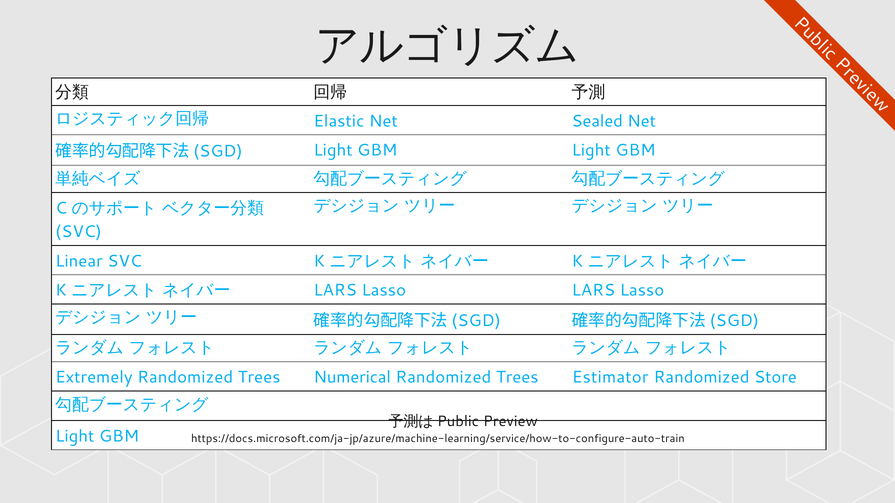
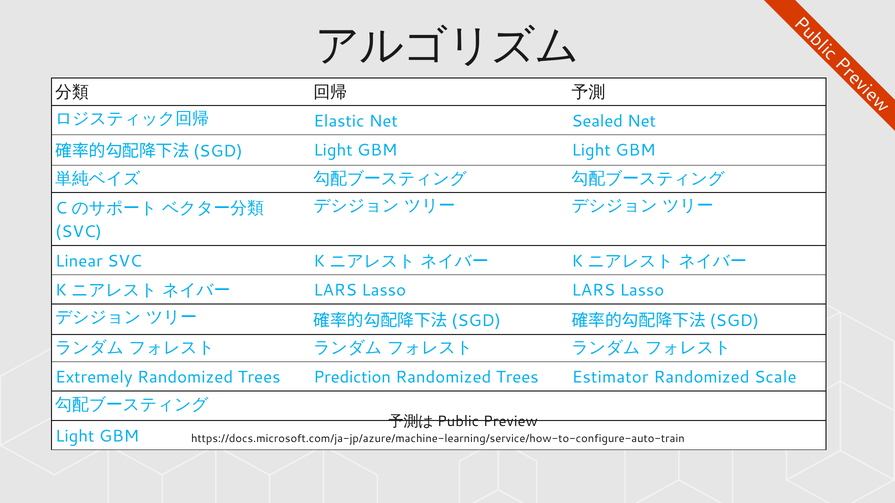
Numerical: Numerical -> Prediction
Store: Store -> Scale
